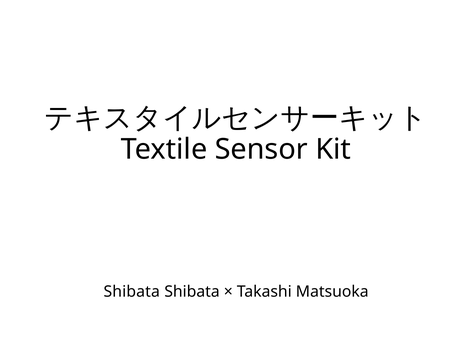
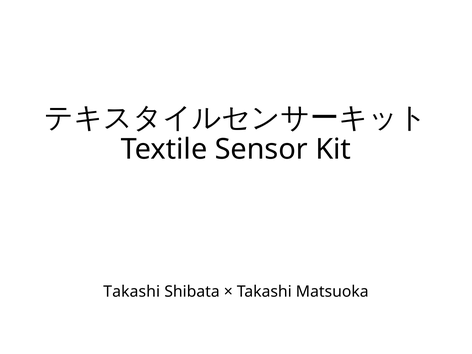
Shibata at (132, 292): Shibata -> Takashi
